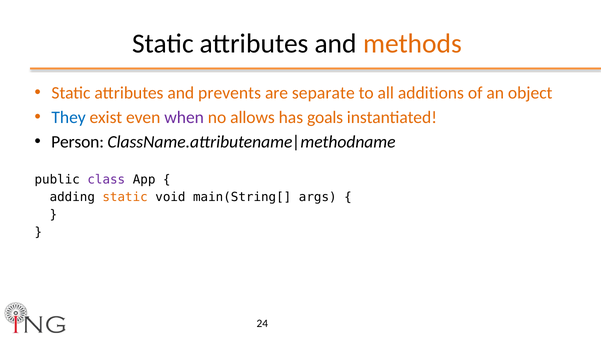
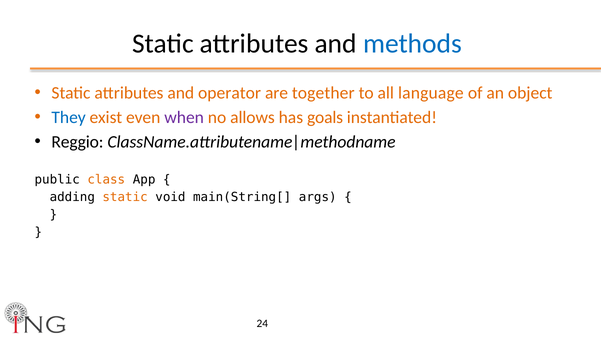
methods colour: orange -> blue
prevents: prevents -> operator
separate: separate -> together
additions: additions -> language
Person: Person -> Reggio
class colour: purple -> orange
